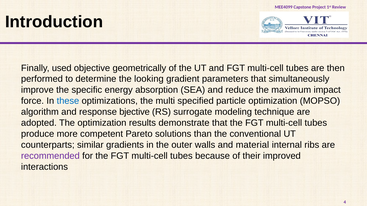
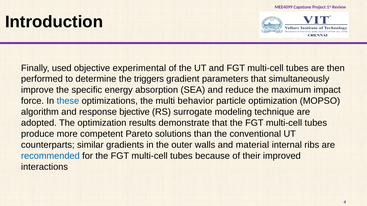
geometrically: geometrically -> experimental
looking: looking -> triggers
specified: specified -> behavior
recommended colour: purple -> blue
